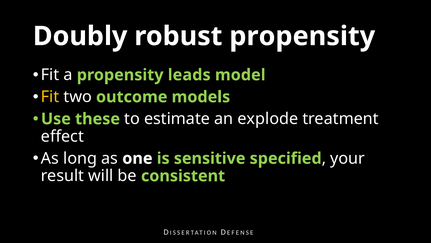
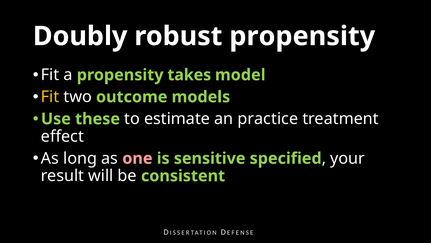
leads: leads -> takes
explode: explode -> practice
one colour: white -> pink
